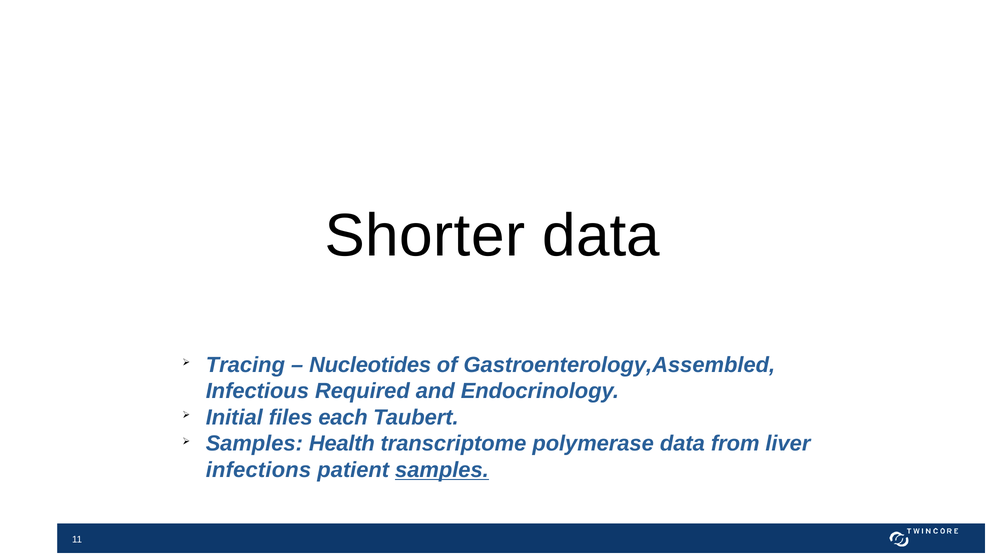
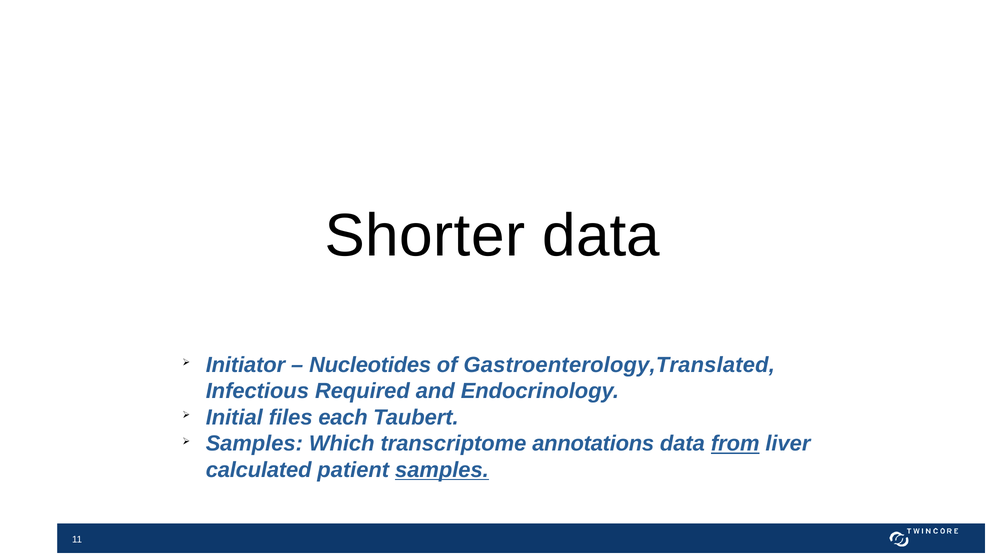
Tracing: Tracing -> Initiator
Gastroenterology,Assembled: Gastroenterology,Assembled -> Gastroenterology,Translated
Health: Health -> Which
polymerase: polymerase -> annotations
from underline: none -> present
infections: infections -> calculated
